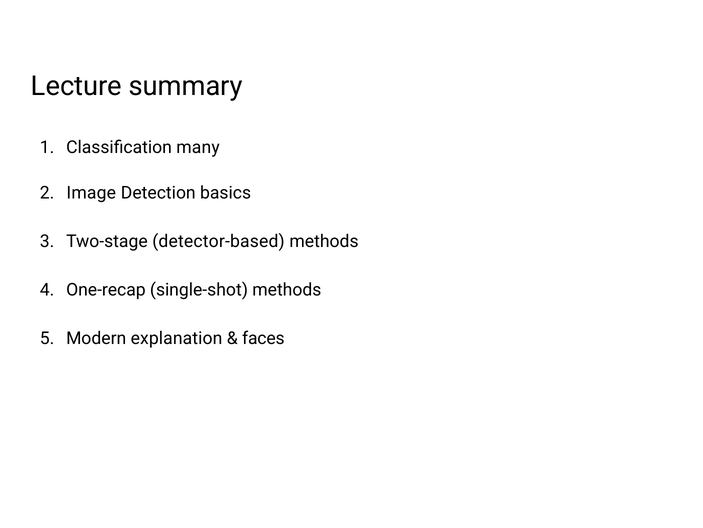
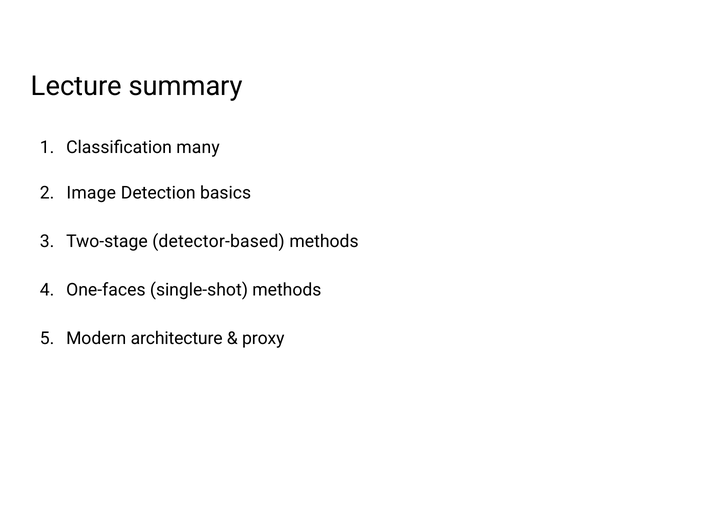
One-recap: One-recap -> One-faces
explanation: explanation -> architecture
faces: faces -> proxy
